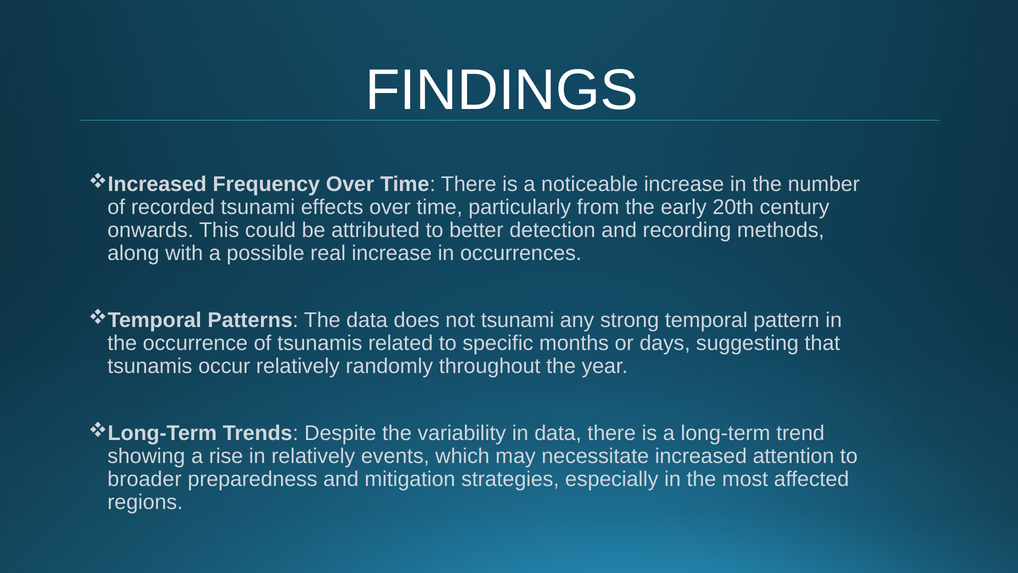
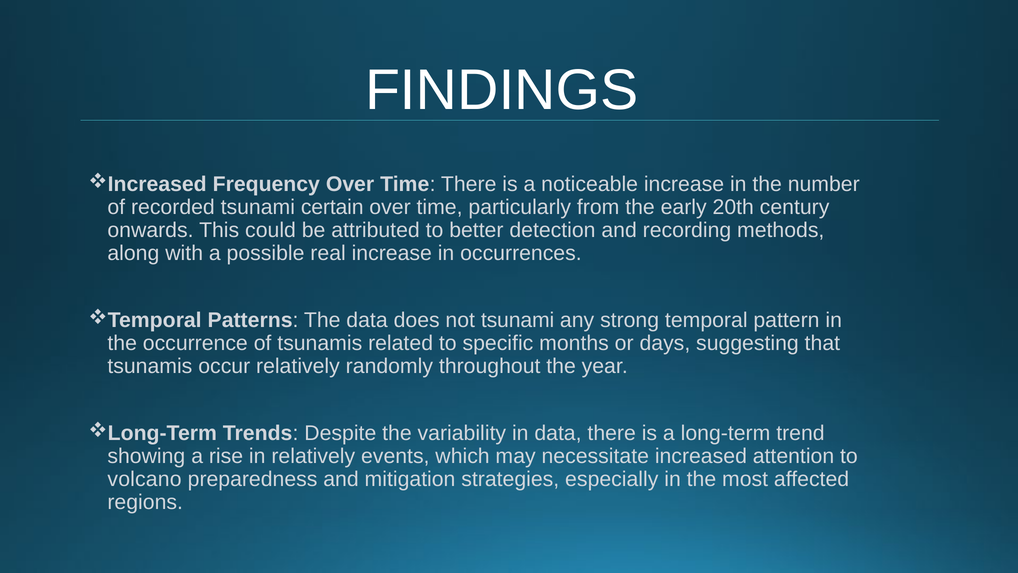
effects: effects -> certain
broader: broader -> volcano
